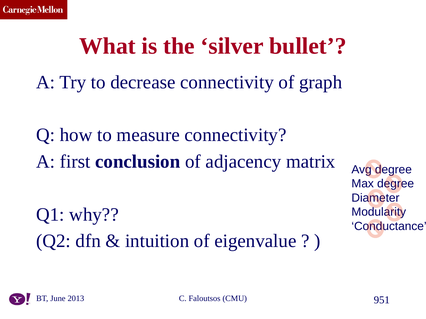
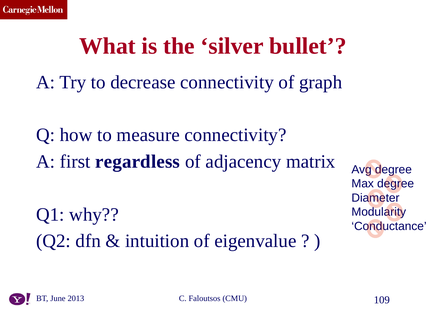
conclusion: conclusion -> regardless
951: 951 -> 109
